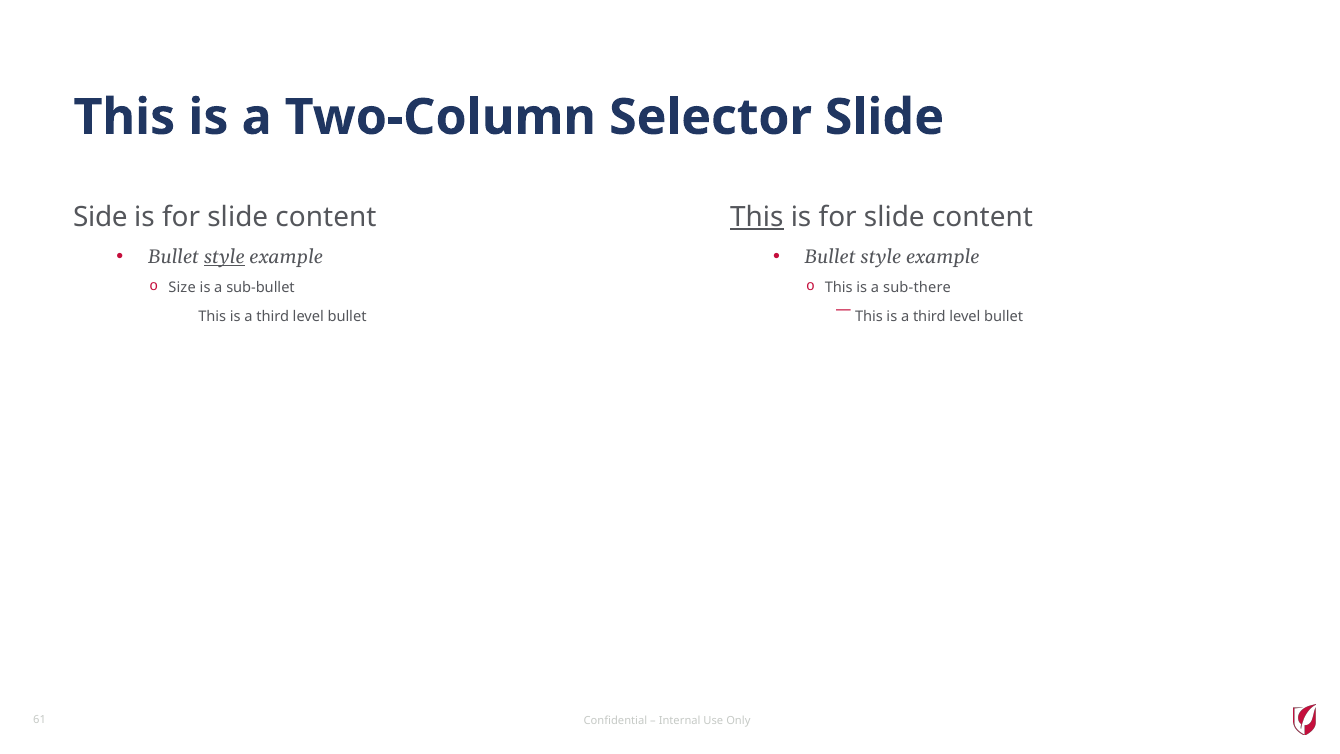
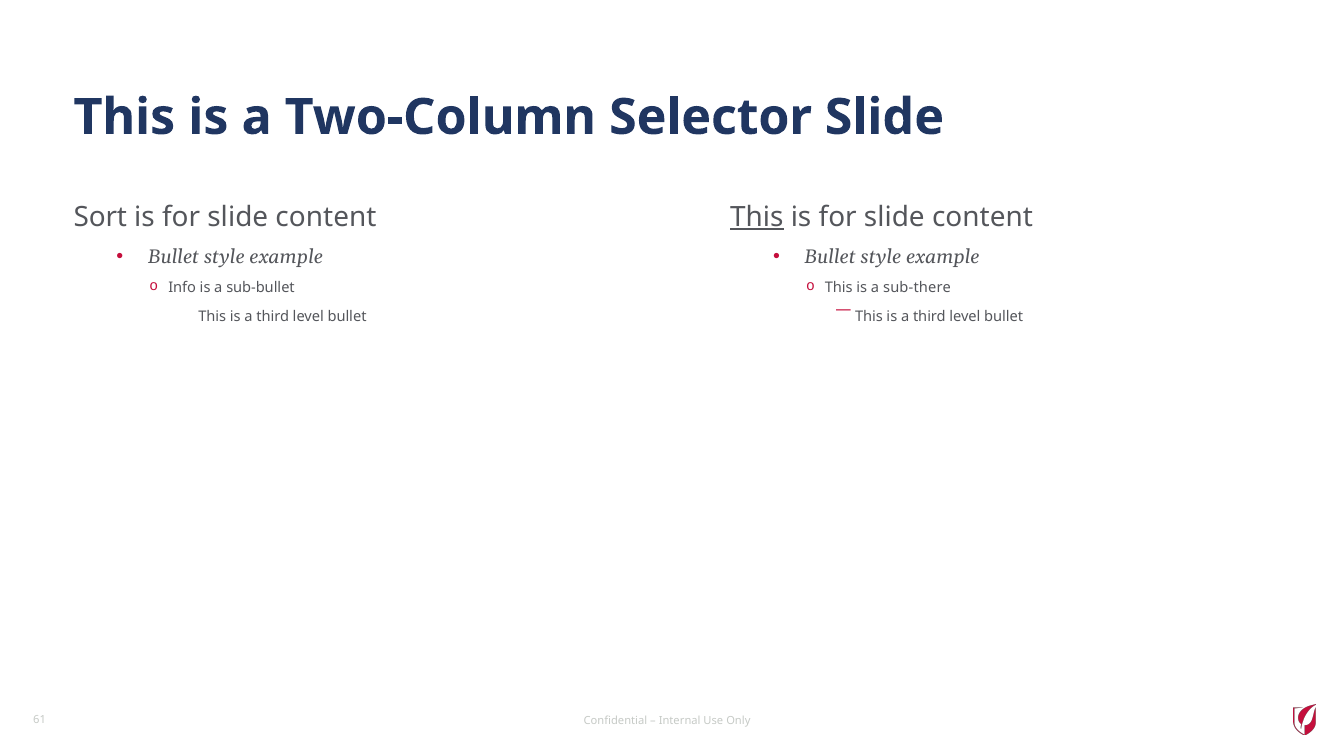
Side: Side -> Sort
style at (224, 257) underline: present -> none
Size: Size -> Info
